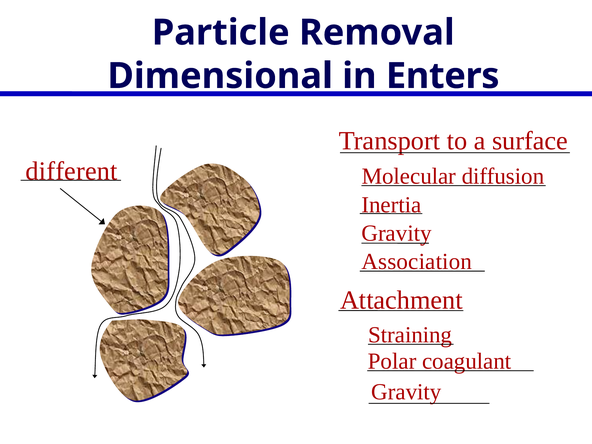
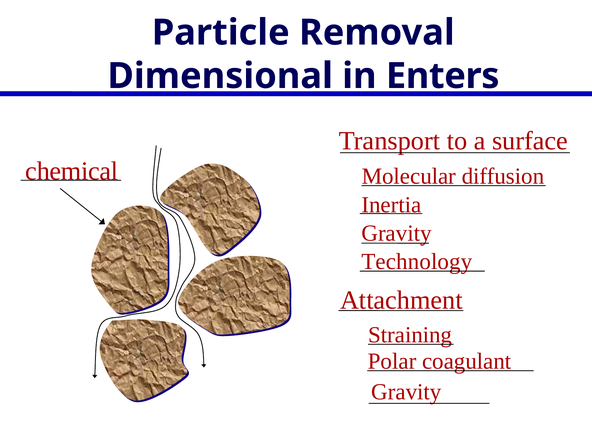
different: different -> chemical
Association: Association -> Technology
